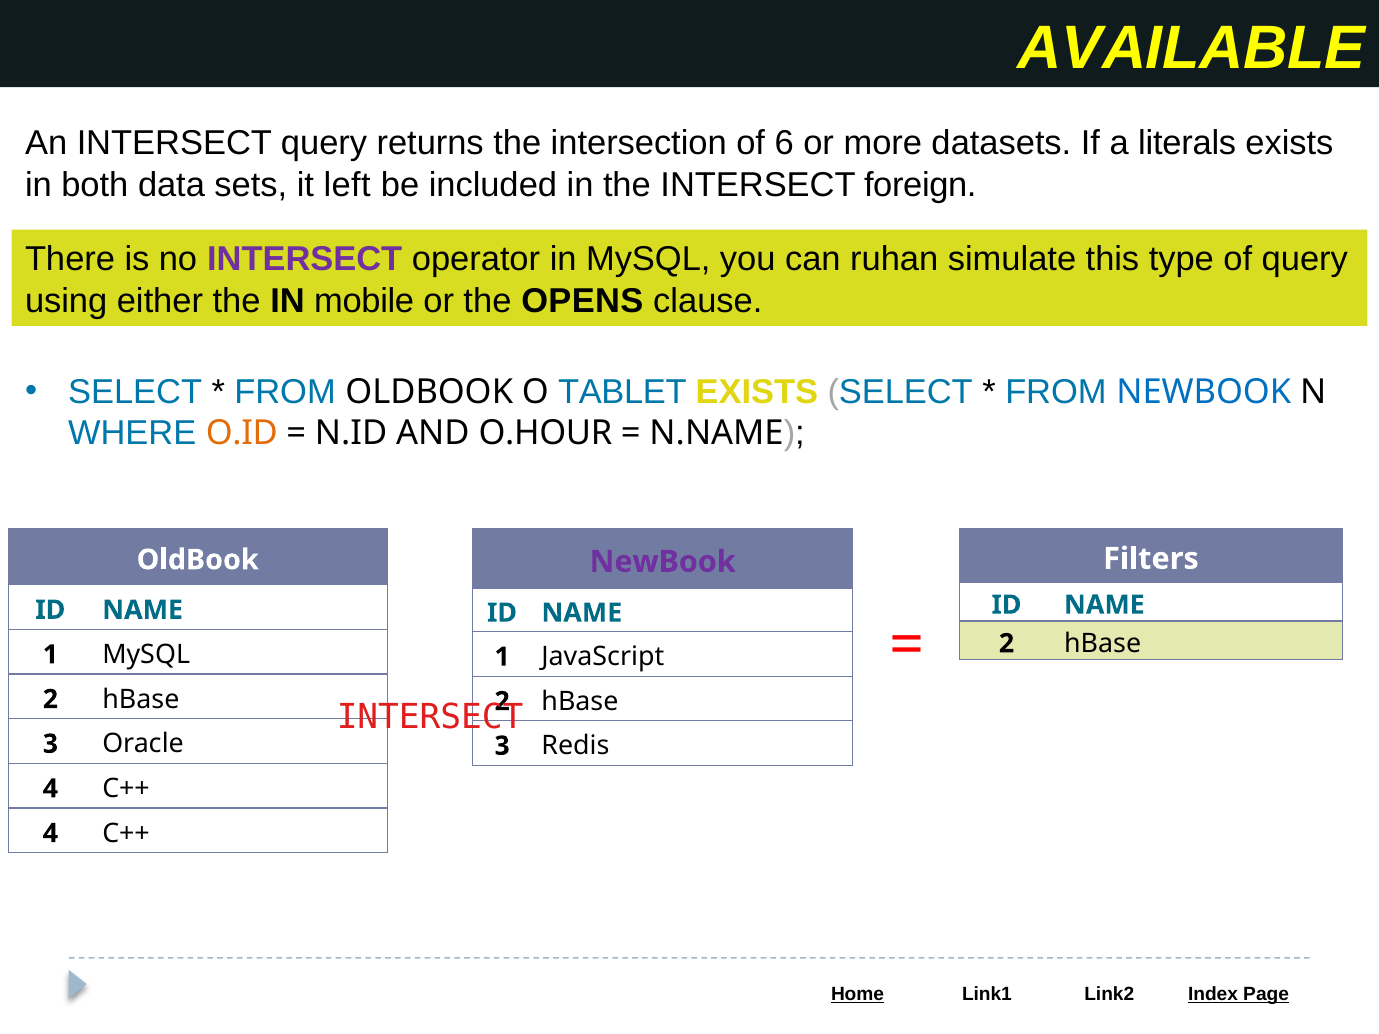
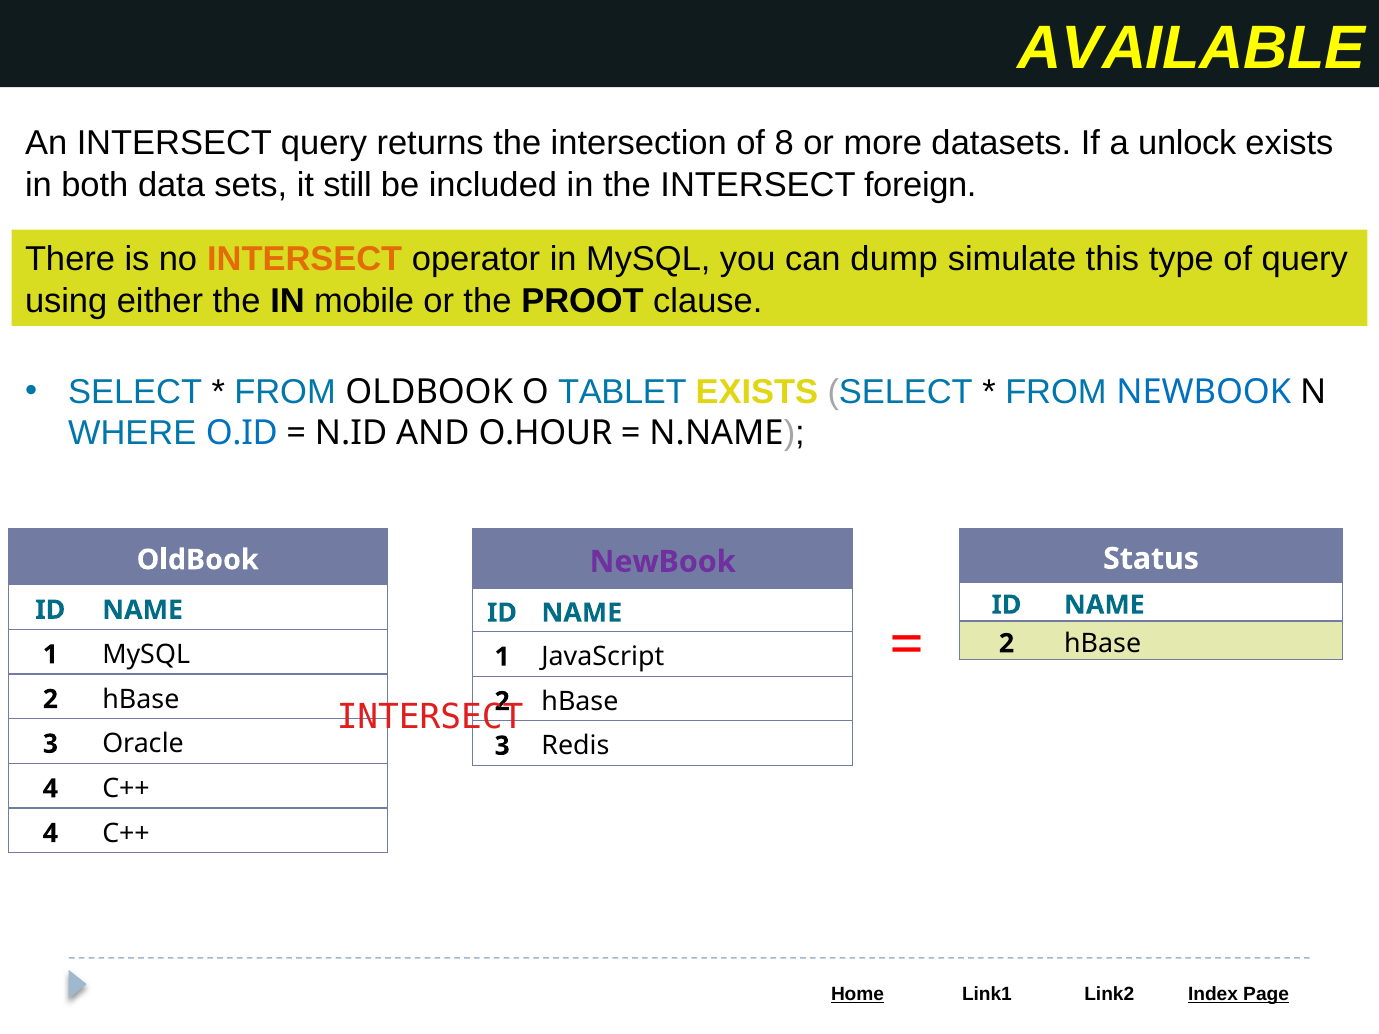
6: 6 -> 8
literals: literals -> unlock
left: left -> still
INTERSECT at (305, 260) colour: purple -> orange
ruhan: ruhan -> dump
OPENS: OPENS -> PROOT
O.ID colour: orange -> blue
Filters: Filters -> Status
